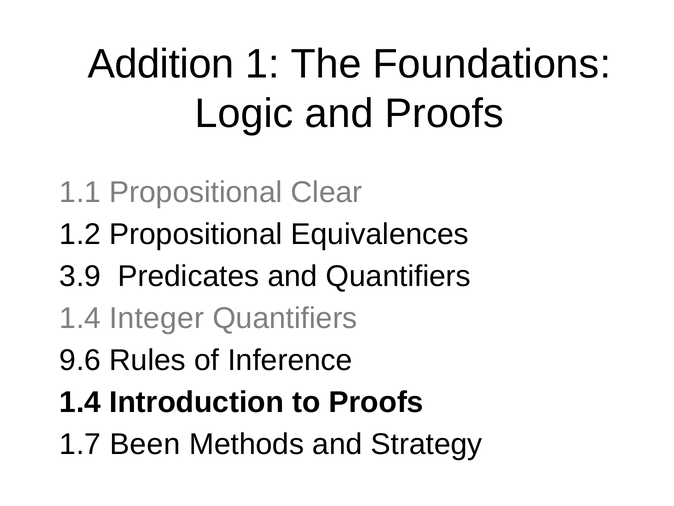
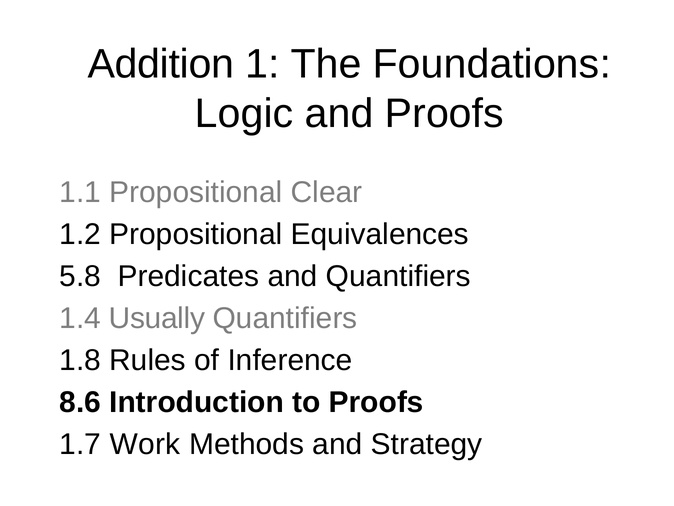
3.9: 3.9 -> 5.8
Integer: Integer -> Usually
9.6: 9.6 -> 1.8
1.4 at (80, 402): 1.4 -> 8.6
Been: Been -> Work
